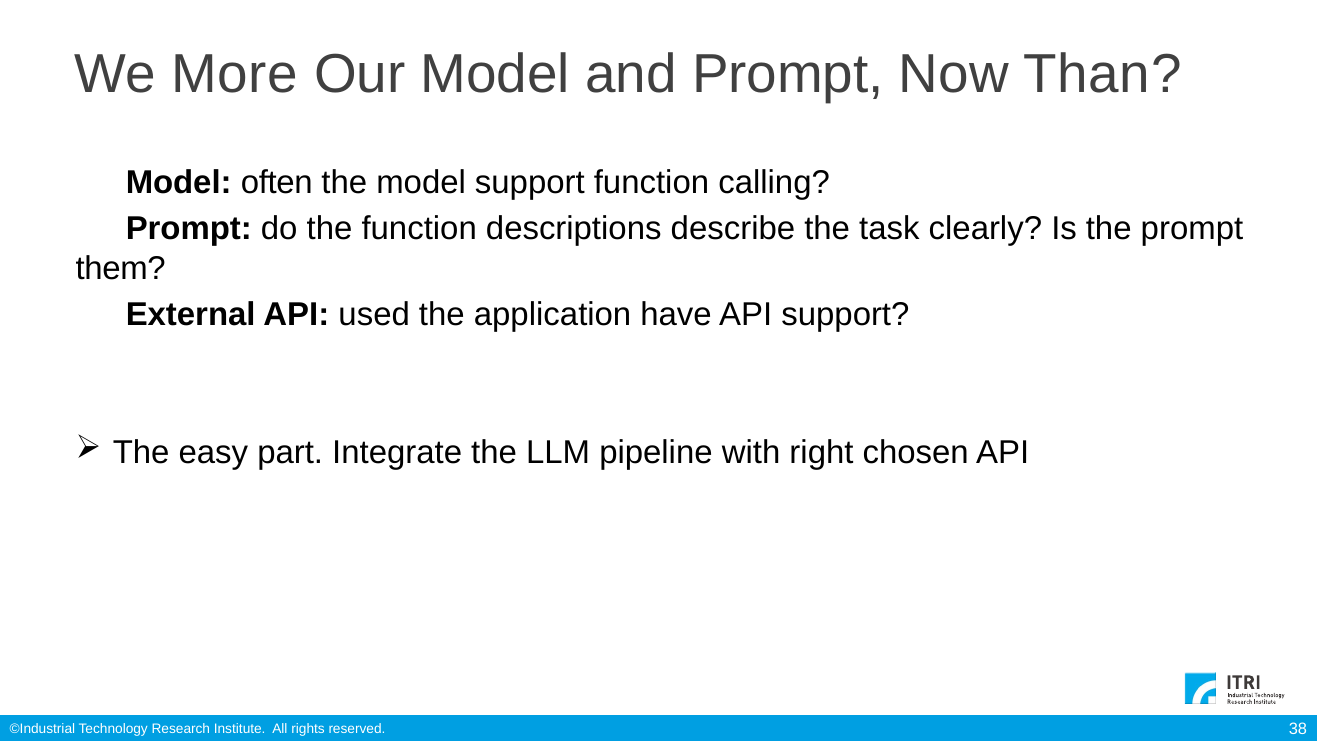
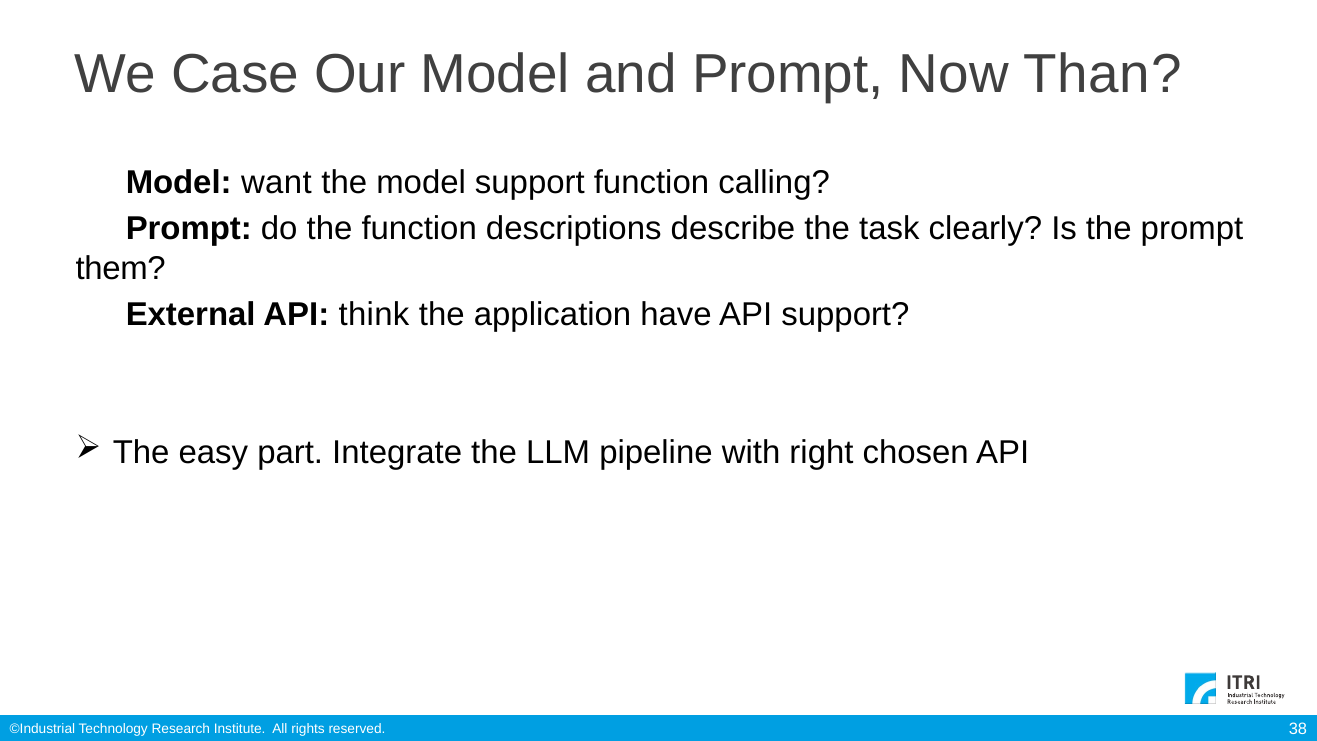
More: More -> Case
often: often -> want
used: used -> think
